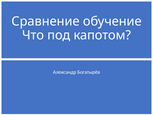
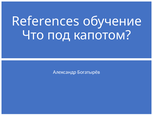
Сравнение: Сравнение -> References
